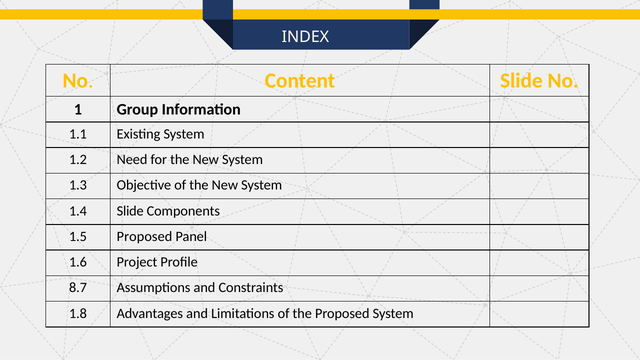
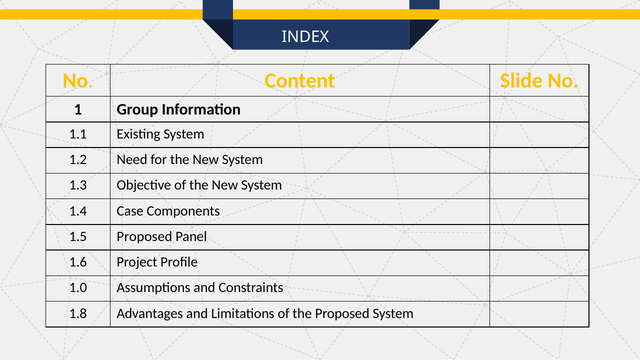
1.4 Slide: Slide -> Case
8.7: 8.7 -> 1.0
